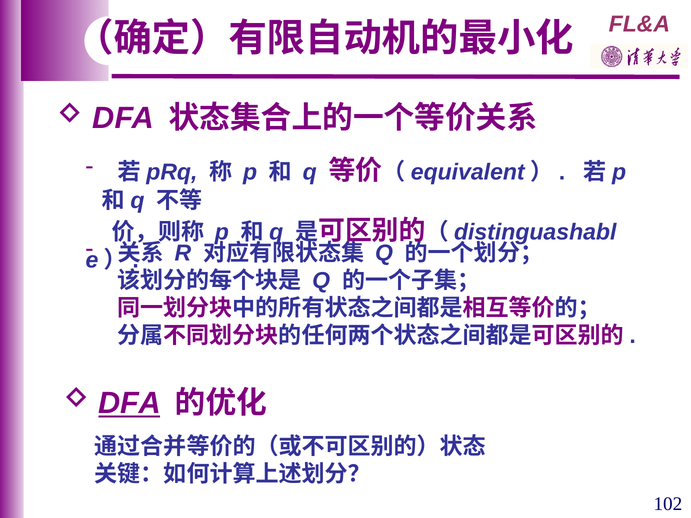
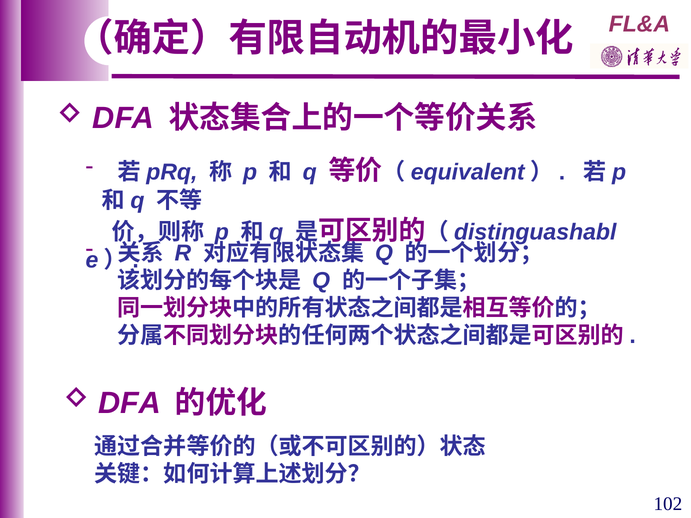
DFA at (130, 403) underline: present -> none
